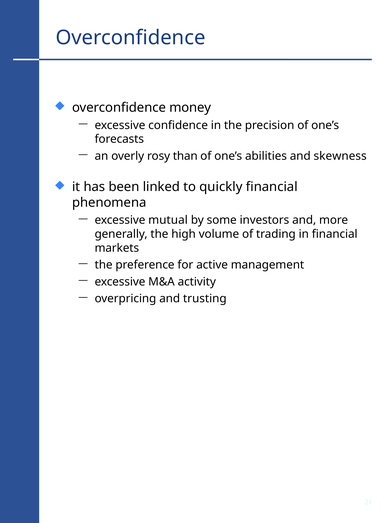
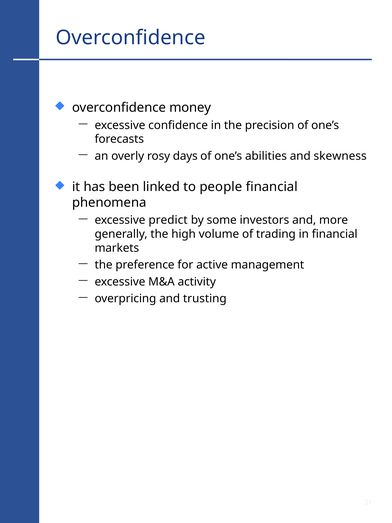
than: than -> days
quickly: quickly -> people
mutual: mutual -> predict
